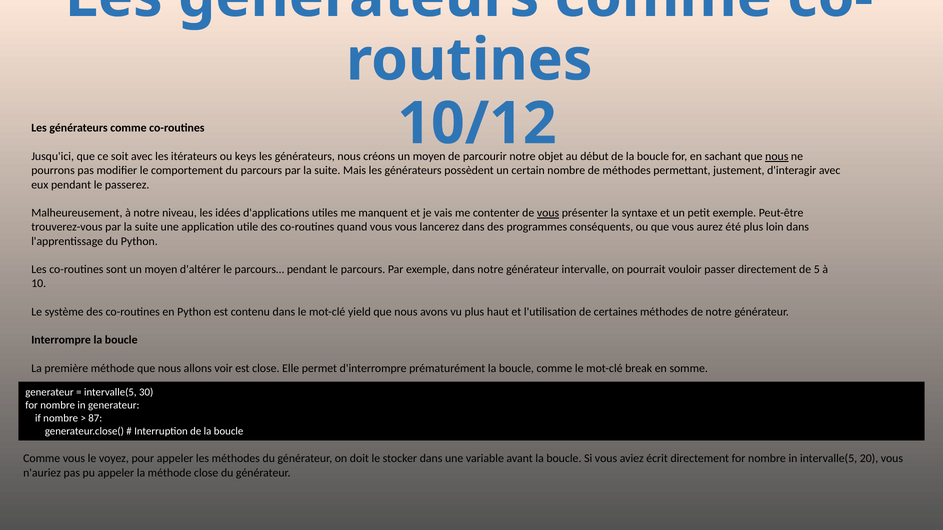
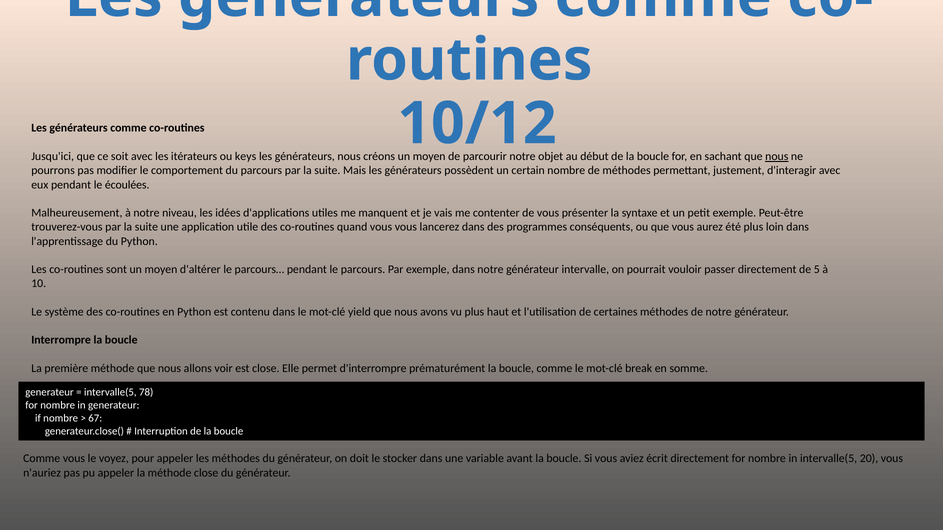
passerez: passerez -> écoulées
vous at (548, 213) underline: present -> none
30: 30 -> 78
87: 87 -> 67
